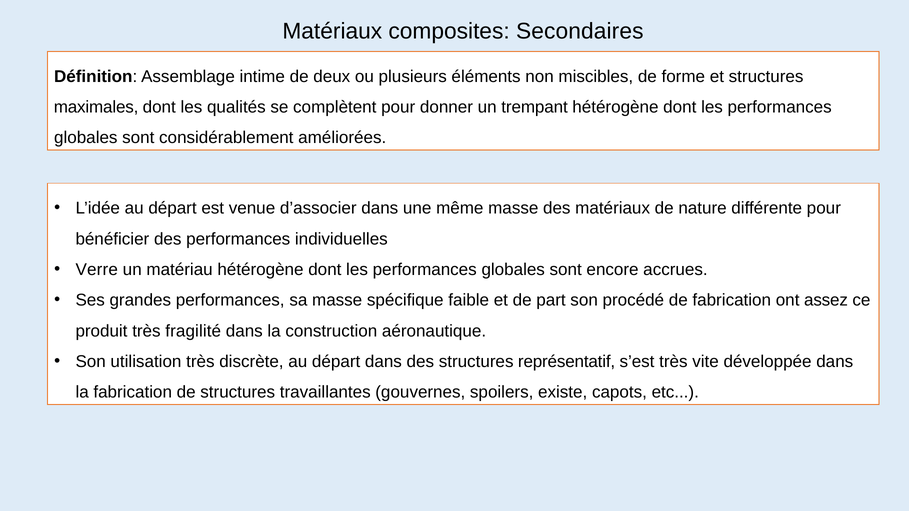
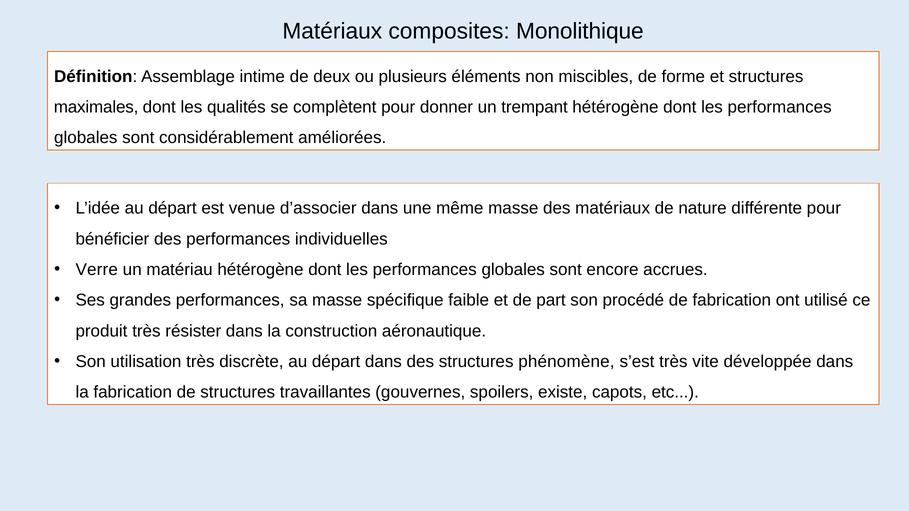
Secondaires: Secondaires -> Monolithique
assez: assez -> utilisé
fragilité: fragilité -> résister
représentatif: représentatif -> phénomène
